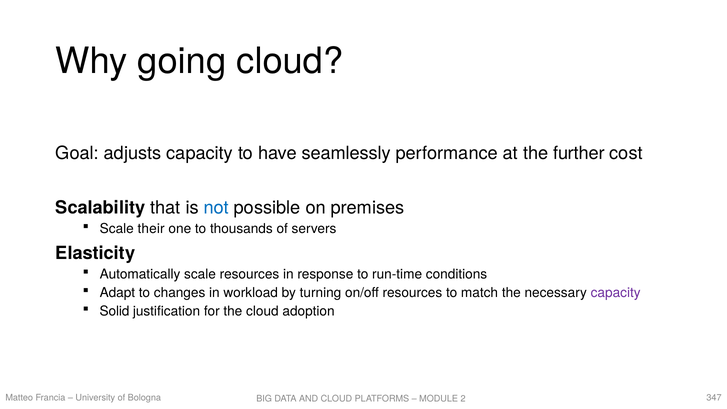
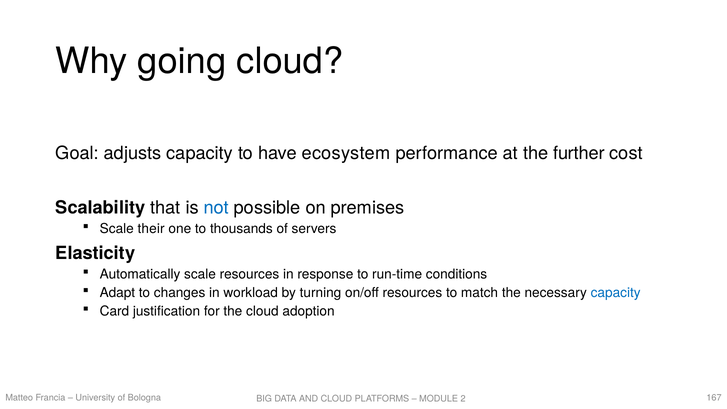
seamlessly: seamlessly -> ecosystem
capacity at (616, 293) colour: purple -> blue
Solid: Solid -> Card
347: 347 -> 167
